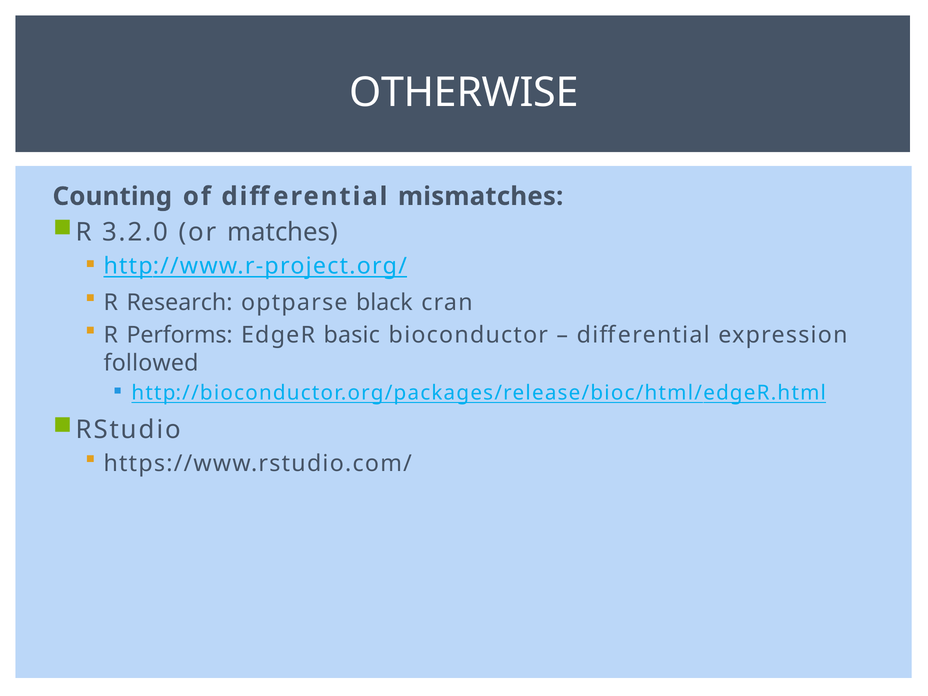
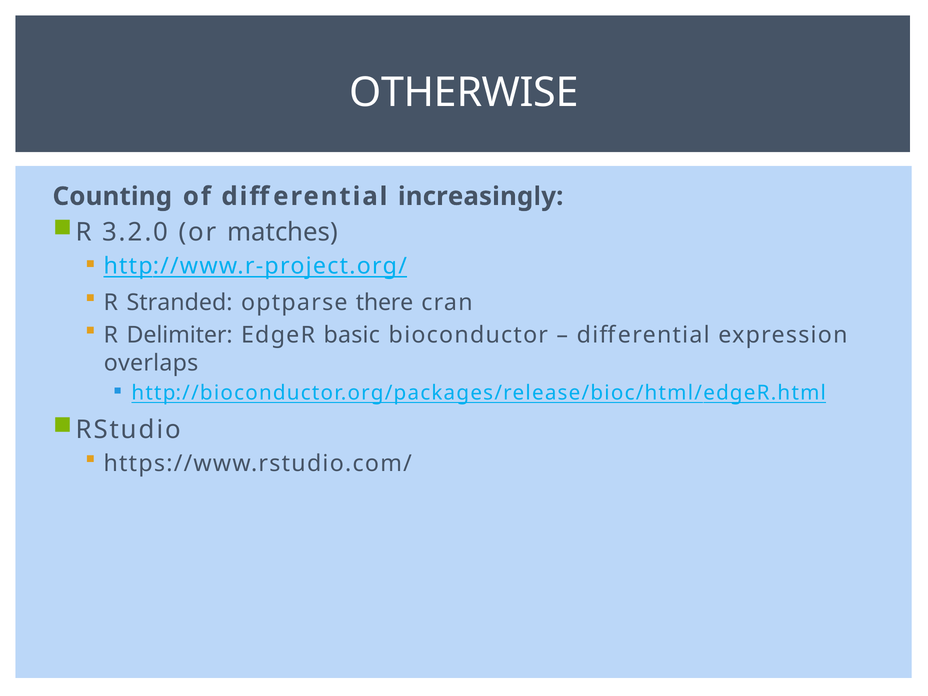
mismatches: mismatches -> increasingly
Research: Research -> Stranded
black: black -> there
Performs: Performs -> Delimiter
followed: followed -> overlaps
